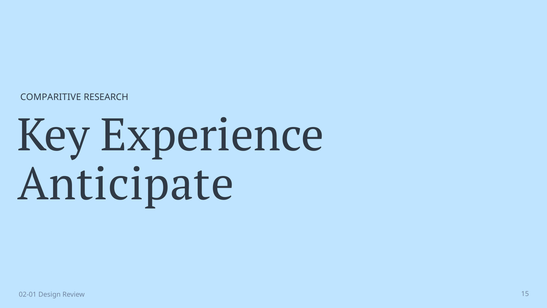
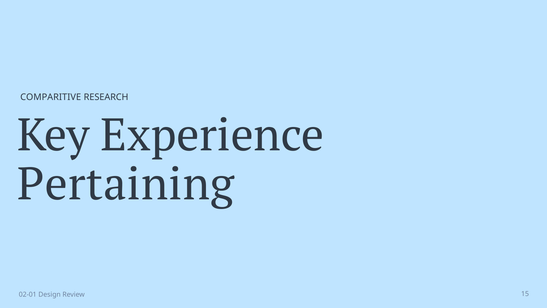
Anticipate: Anticipate -> Pertaining
